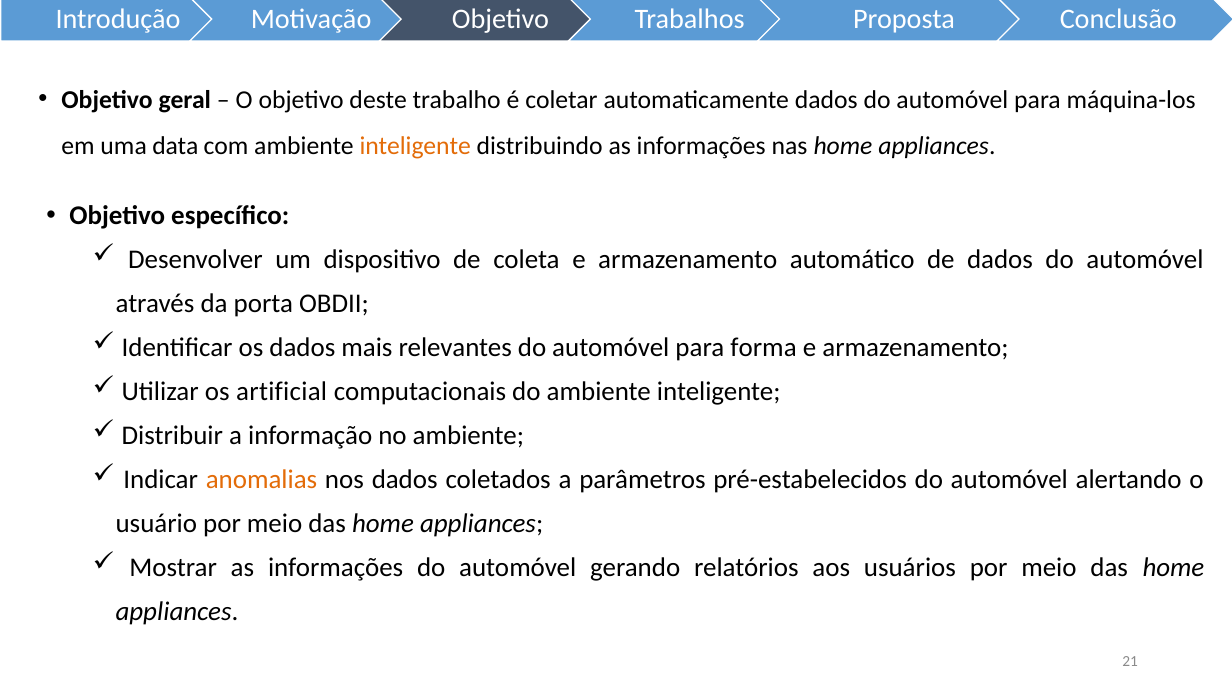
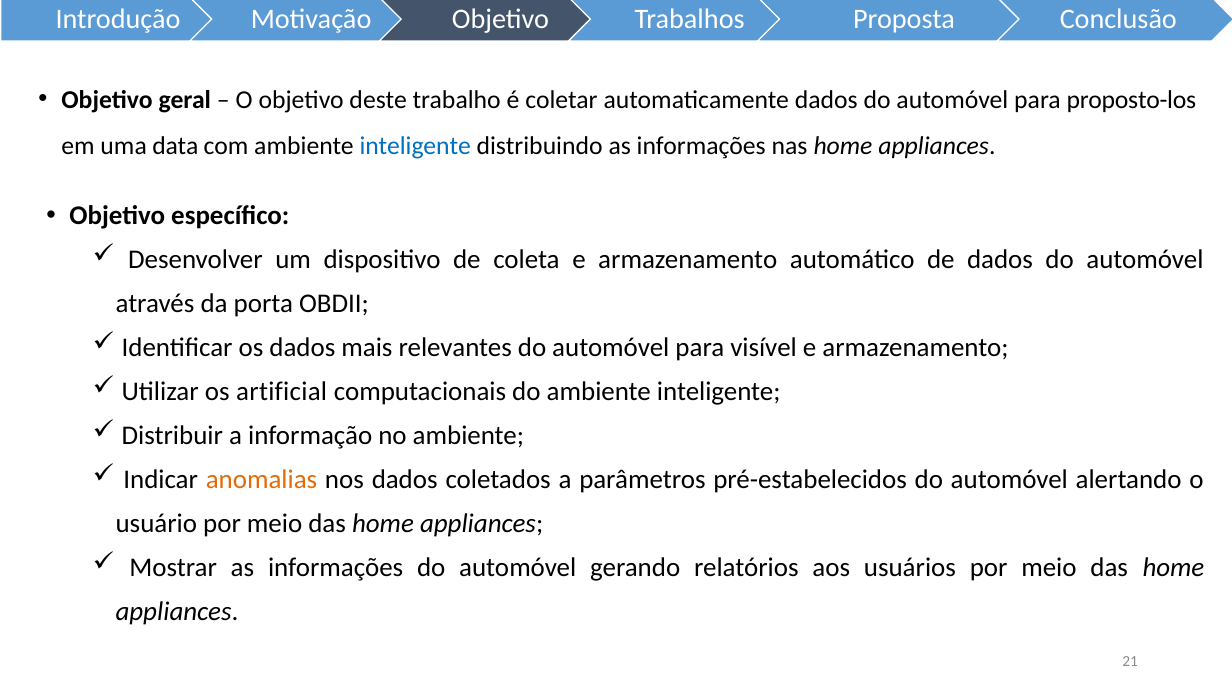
máquina-los: máquina-los -> proposto-los
inteligente at (415, 146) colour: orange -> blue
forma: forma -> visível
